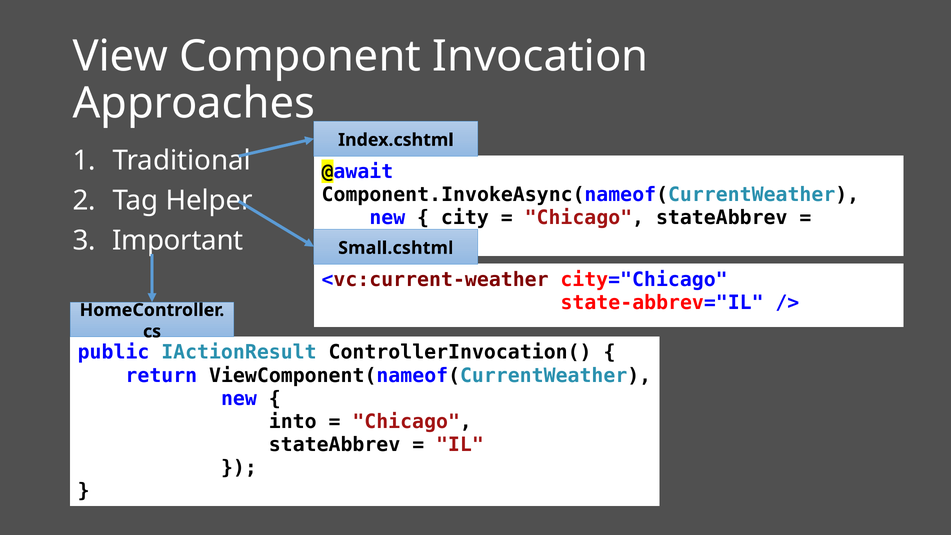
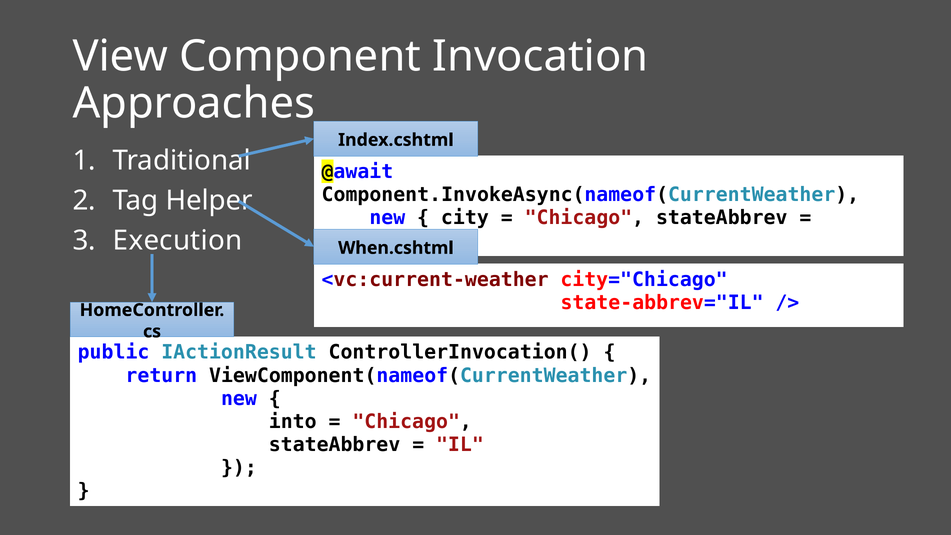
Important: Important -> Execution
Small.cshtml: Small.cshtml -> When.cshtml
